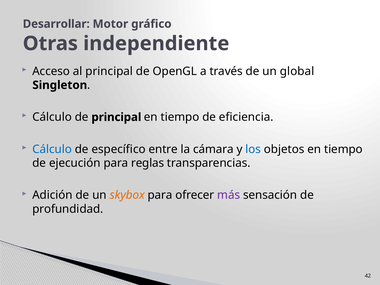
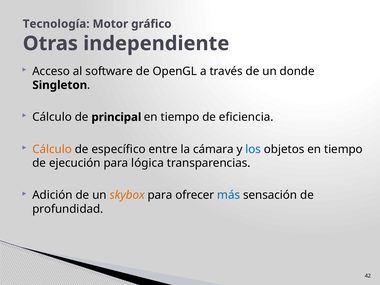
Desarrollar: Desarrollar -> Tecnología
al principal: principal -> software
global: global -> donde
Cálculo at (52, 149) colour: blue -> orange
reglas: reglas -> lógica
más colour: purple -> blue
